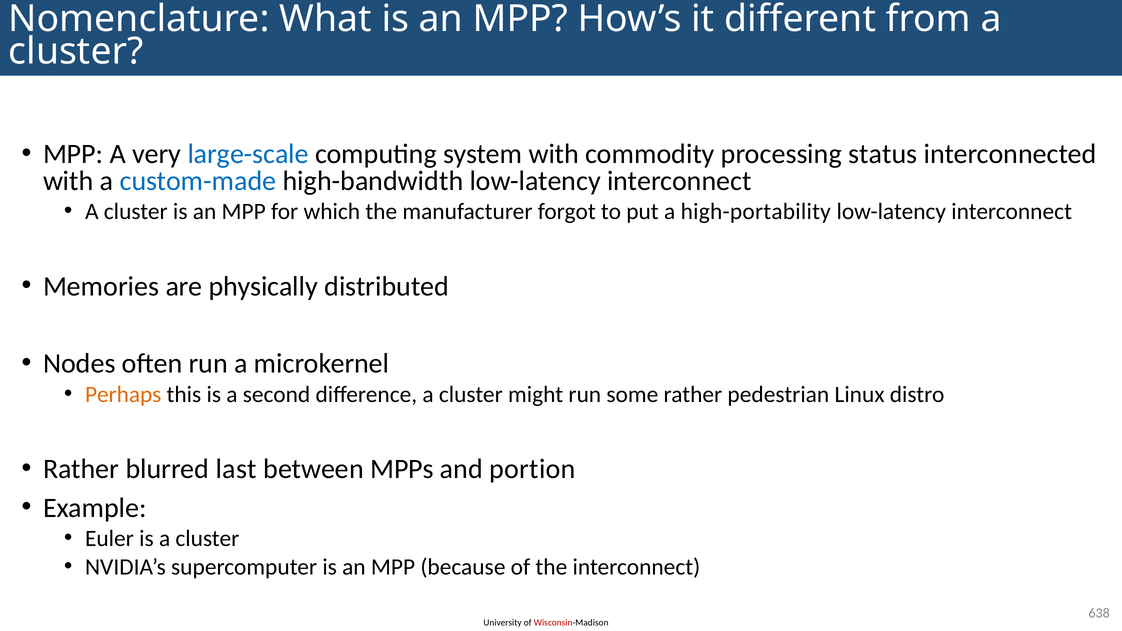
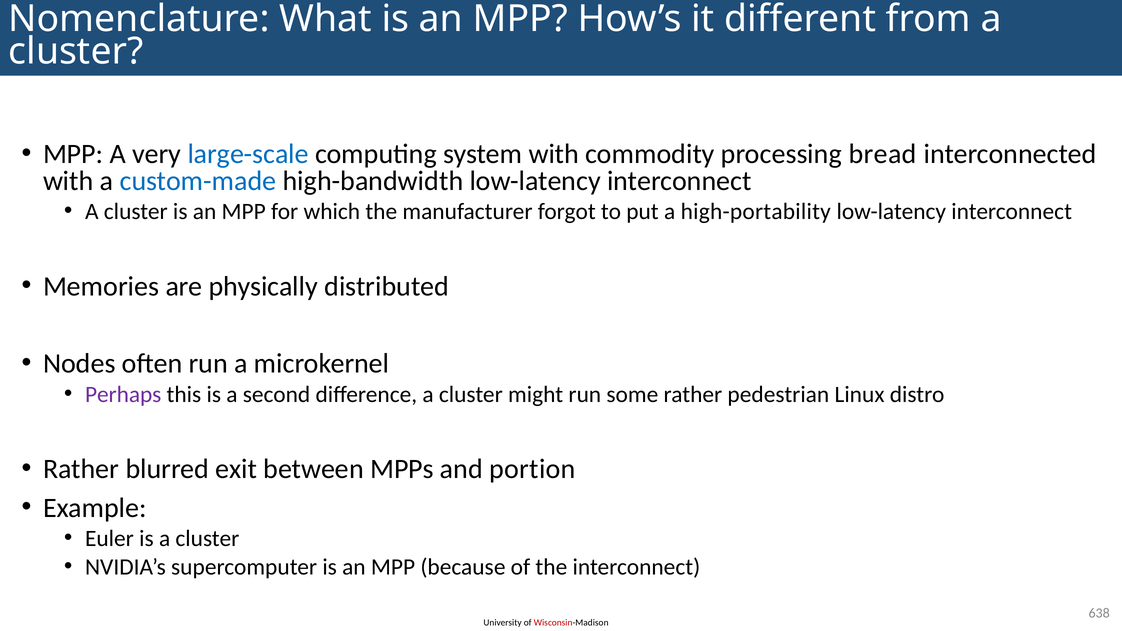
status: status -> bread
Perhaps colour: orange -> purple
last: last -> exit
